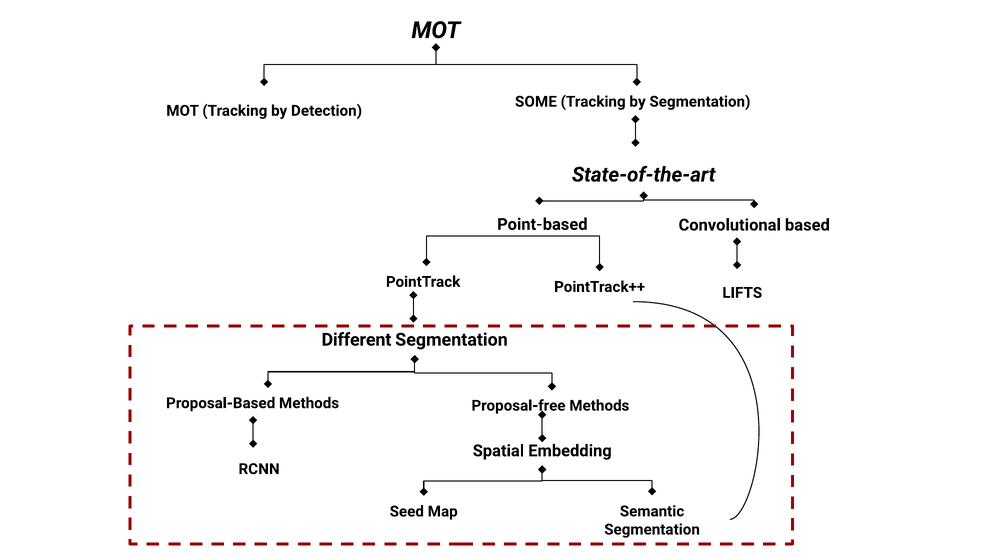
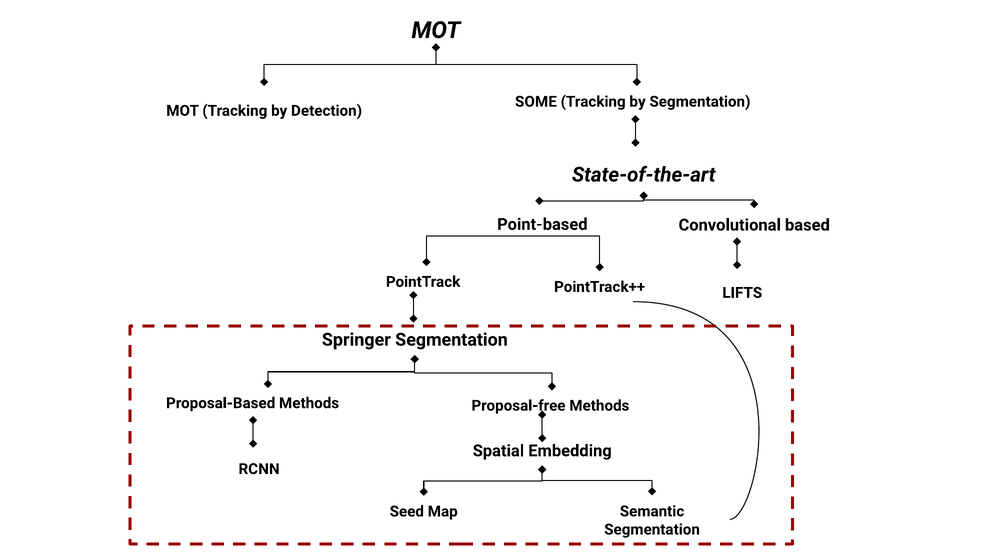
Different: Different -> Springer
